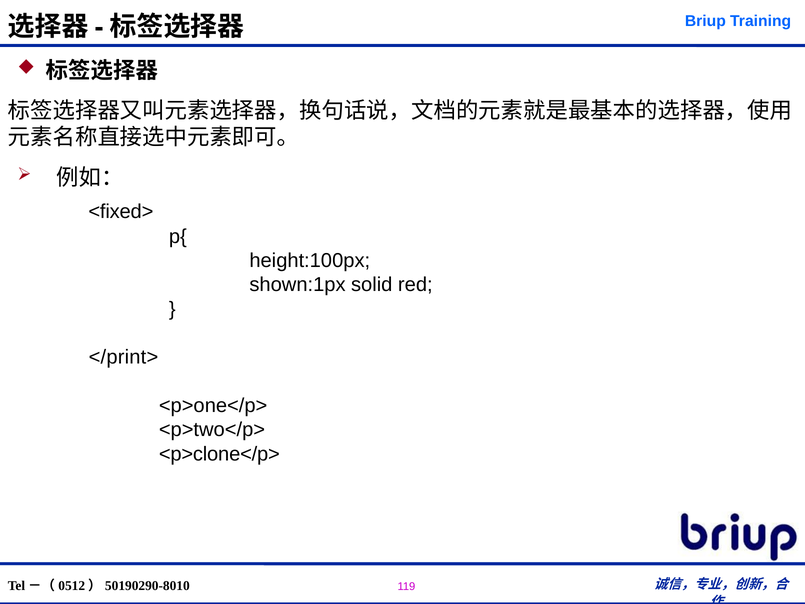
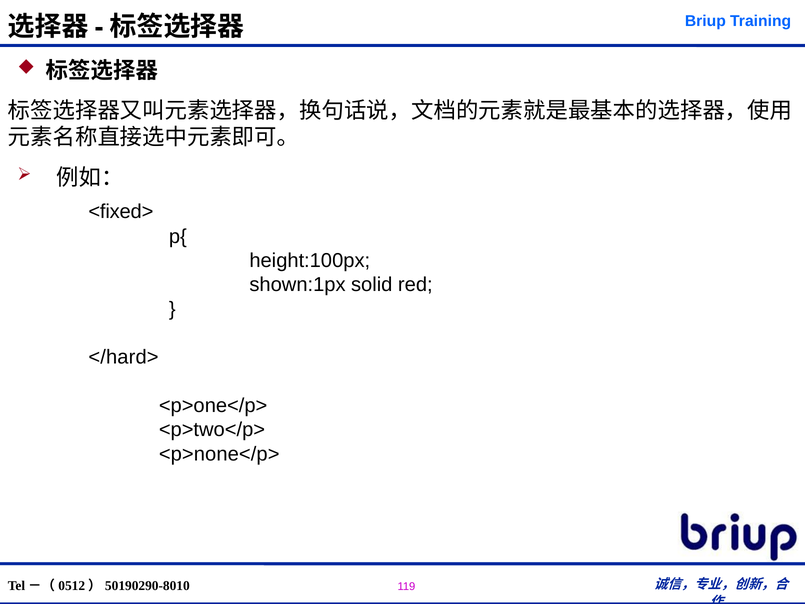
</print>: </print> -> </hard>
<p>clone</p>: <p>clone</p> -> <p>none</p>
